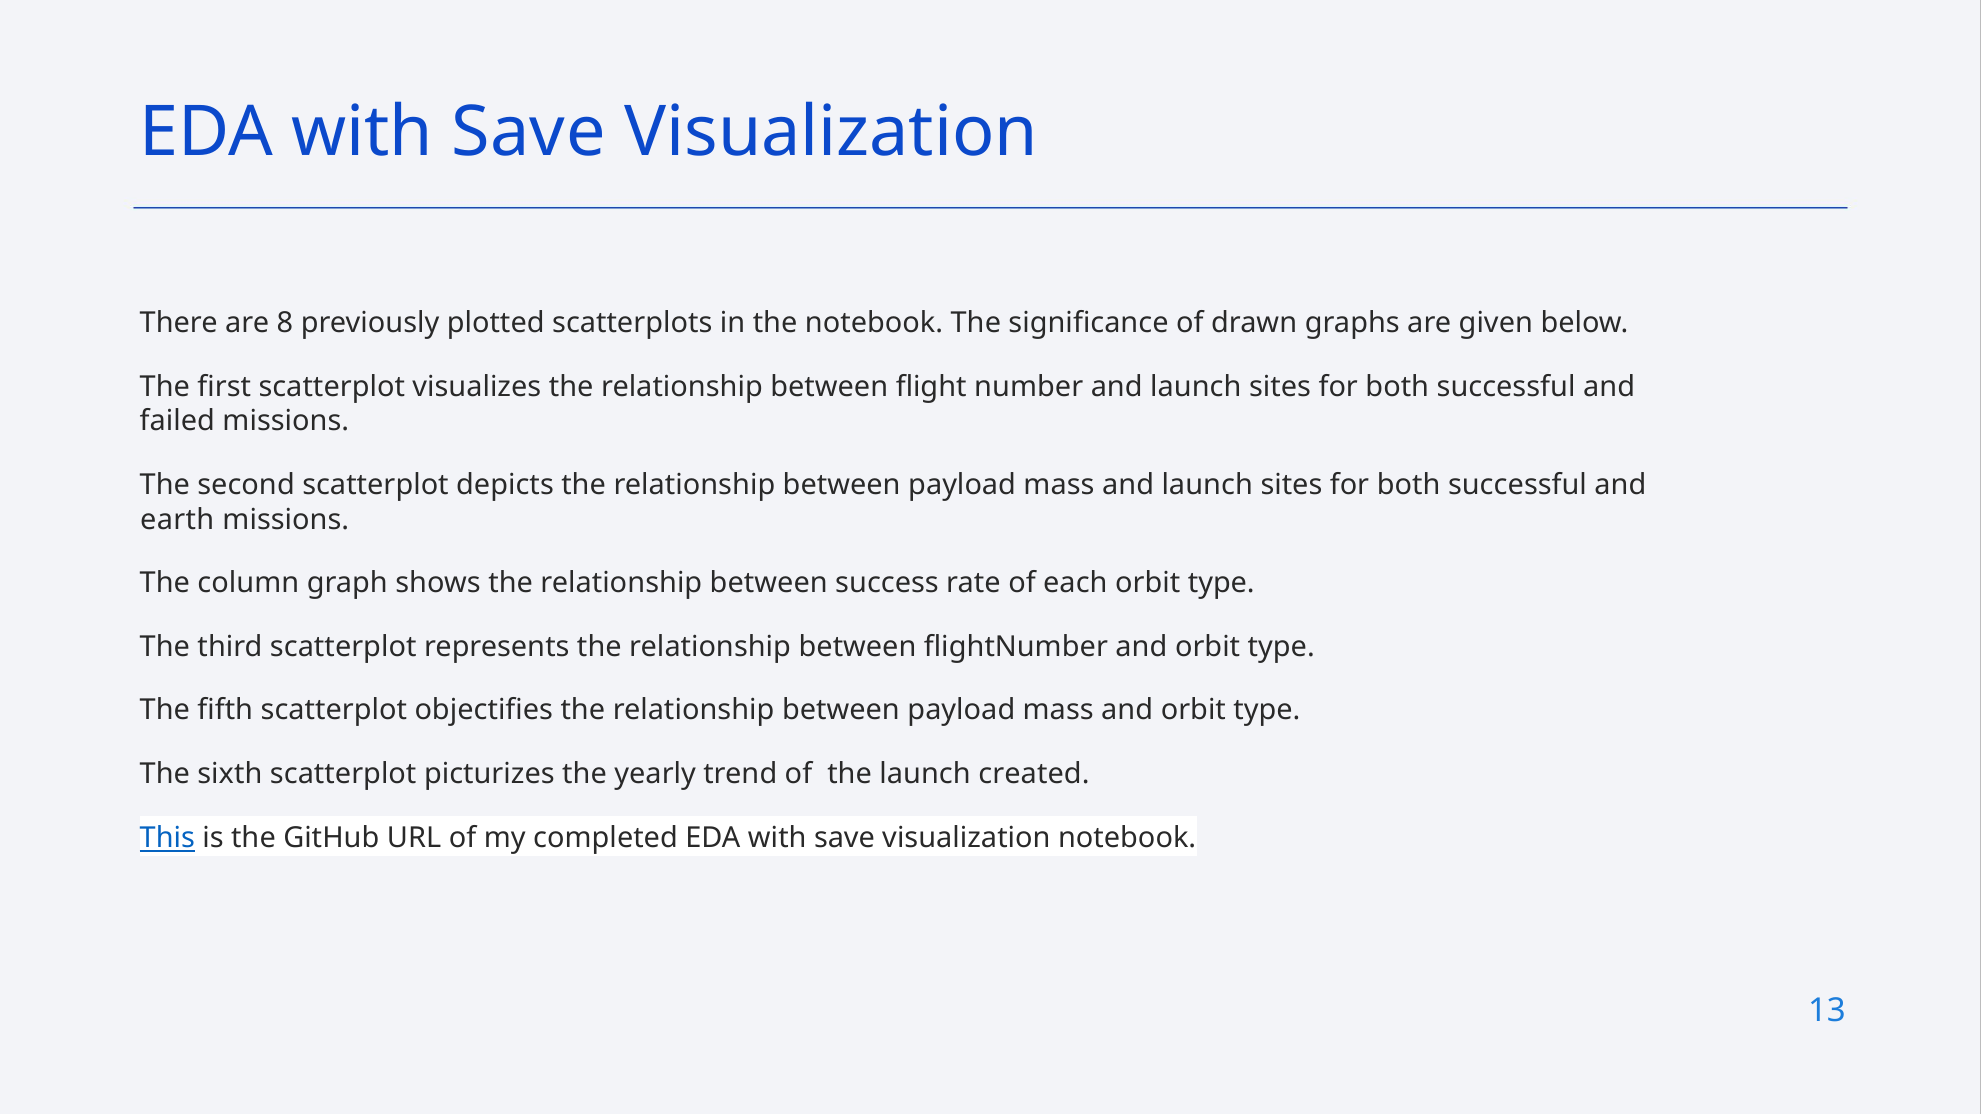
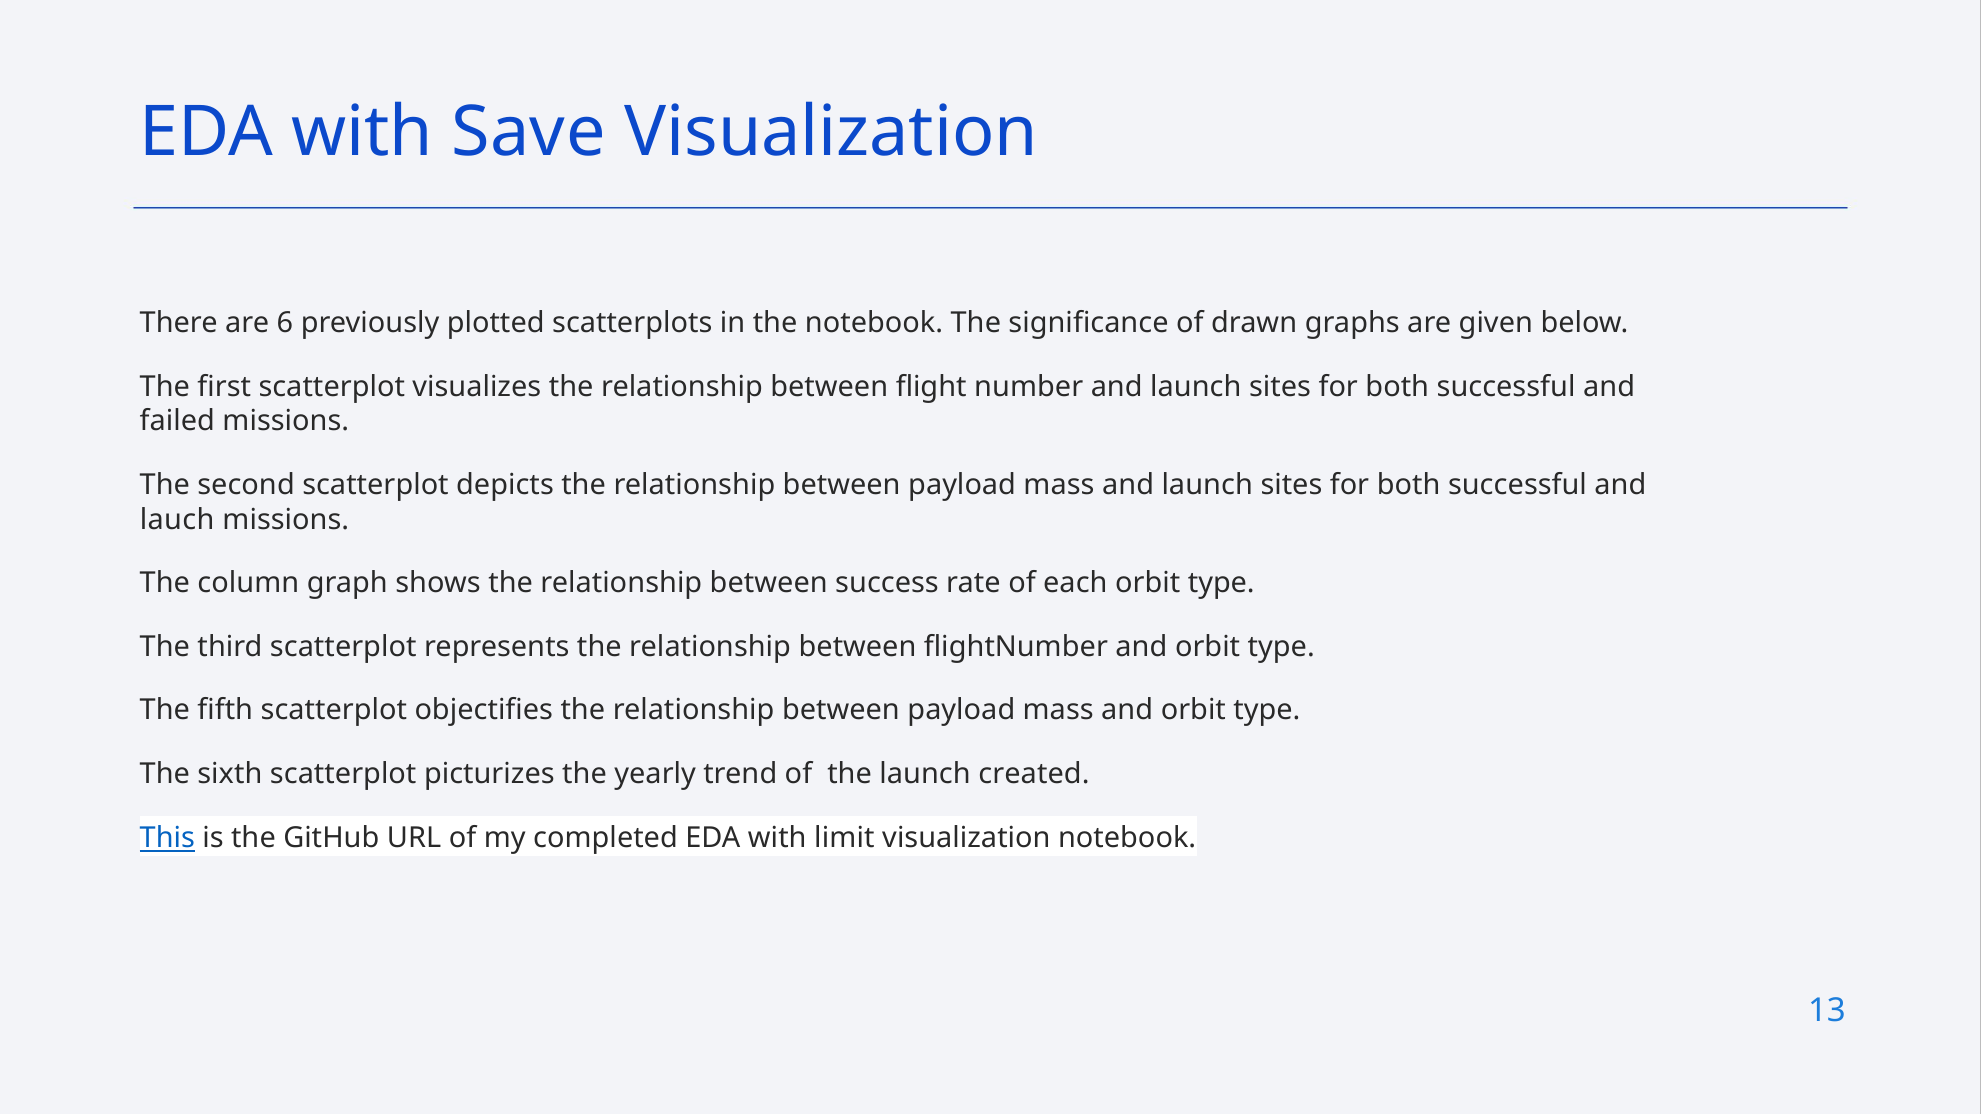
8: 8 -> 6
earth: earth -> lauch
completed EDA with save: save -> limit
